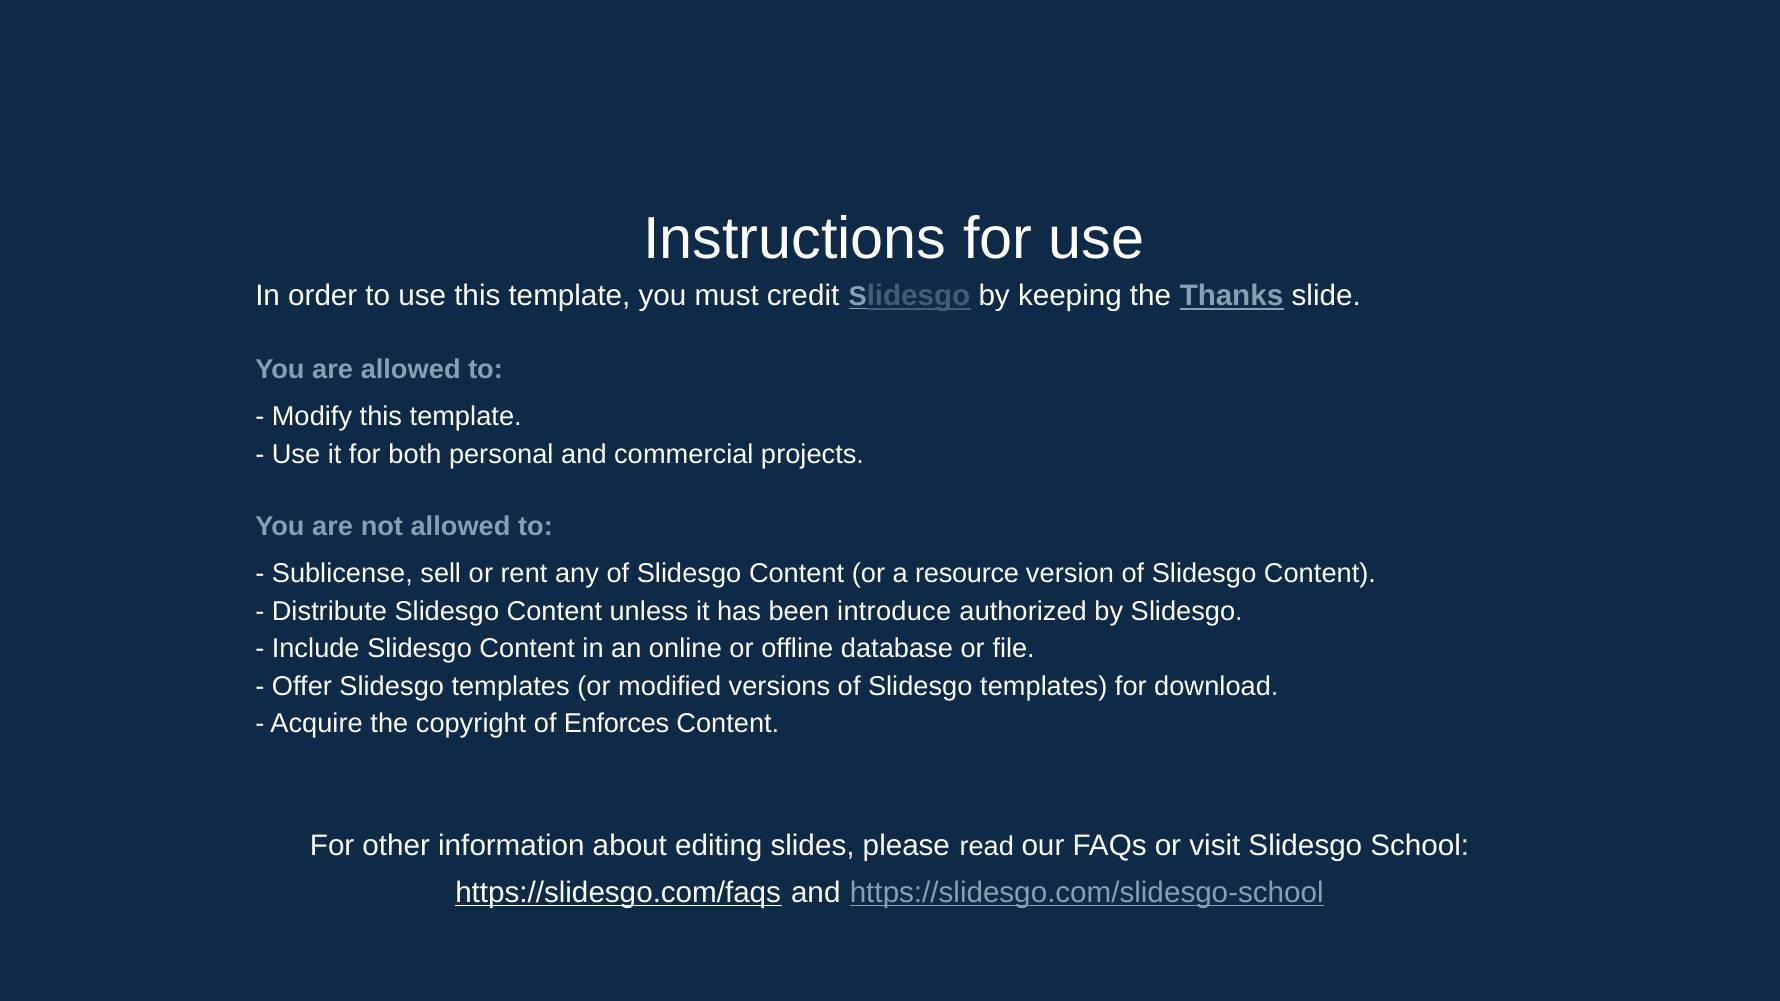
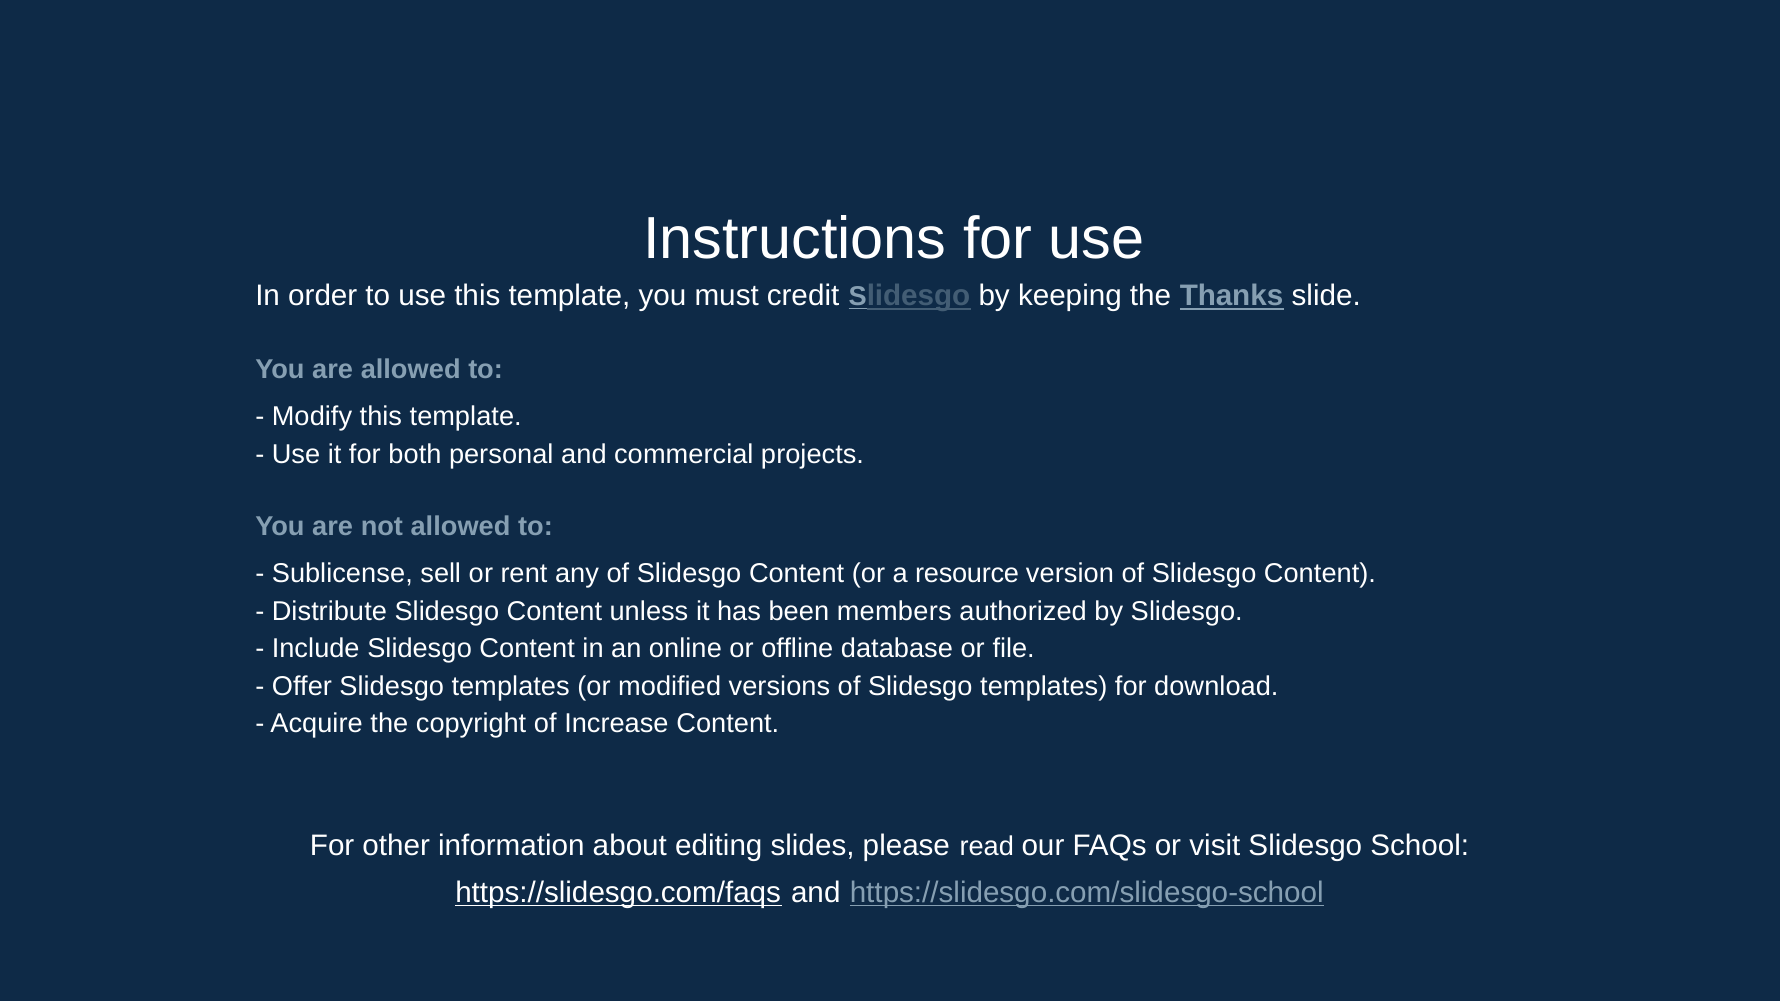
introduce: introduce -> members
Enforces: Enforces -> Increase
